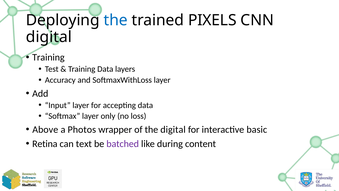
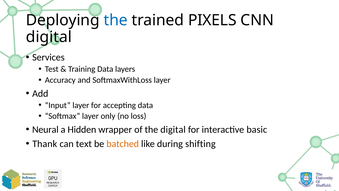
Training at (48, 57): Training -> Services
Above: Above -> Neural
Photos: Photos -> Hidden
Retina: Retina -> Thank
batched colour: purple -> orange
content: content -> shifting
